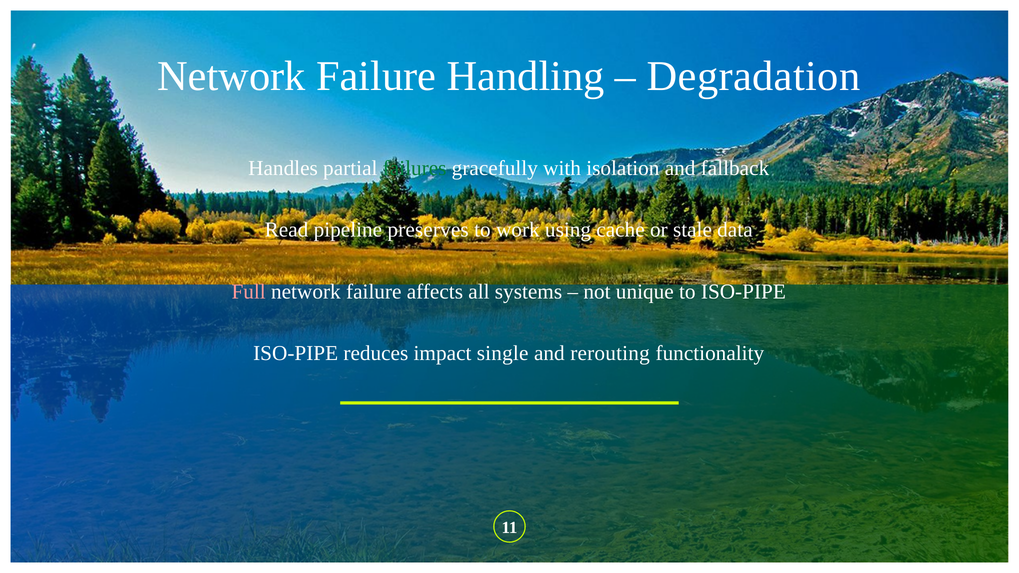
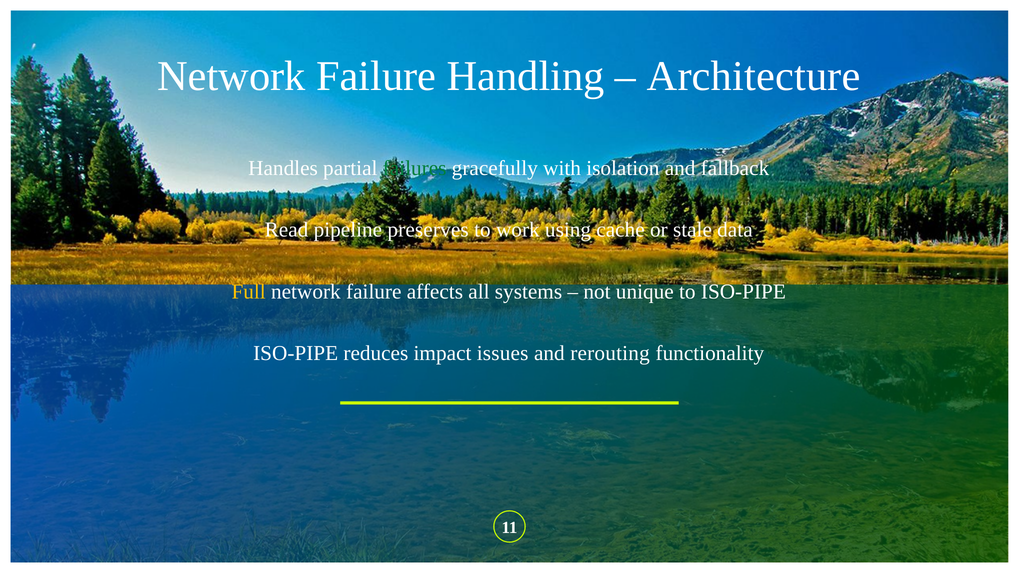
Degradation: Degradation -> Architecture
Full colour: pink -> yellow
single: single -> issues
